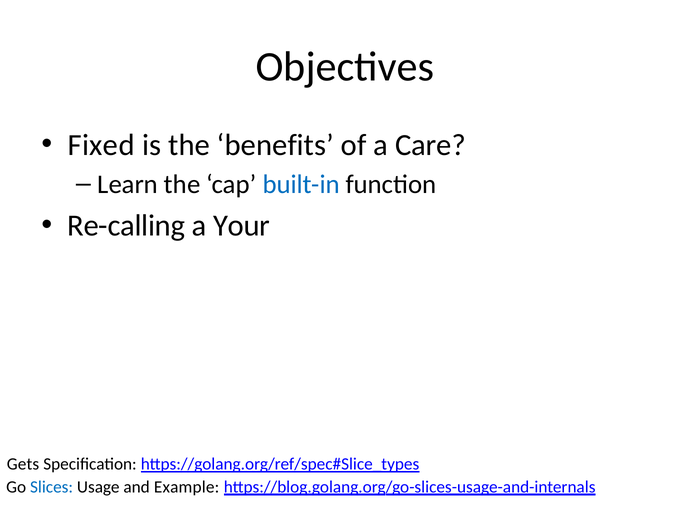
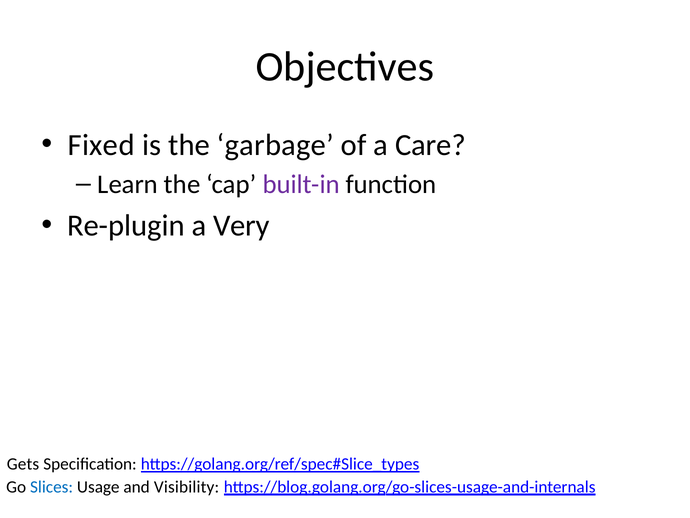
benefits: benefits -> garbage
built-in colour: blue -> purple
Re-calling: Re-calling -> Re-plugin
Your: Your -> Very
Example: Example -> Visibility
